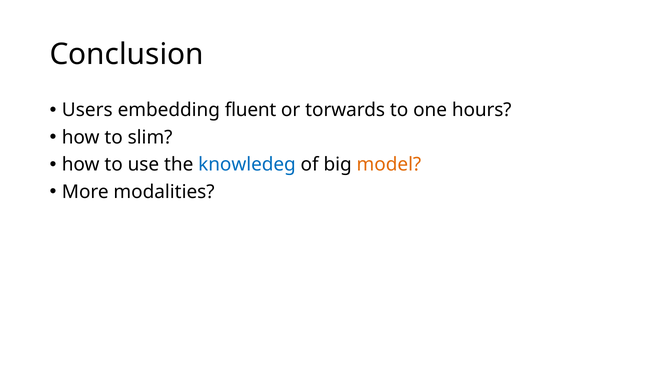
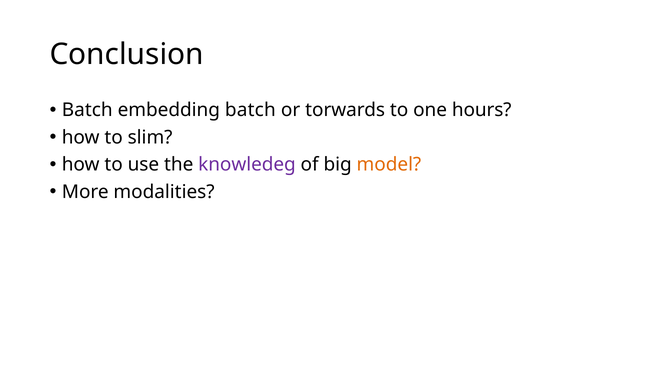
Users at (87, 110): Users -> Batch
embedding fluent: fluent -> batch
knowledeg colour: blue -> purple
